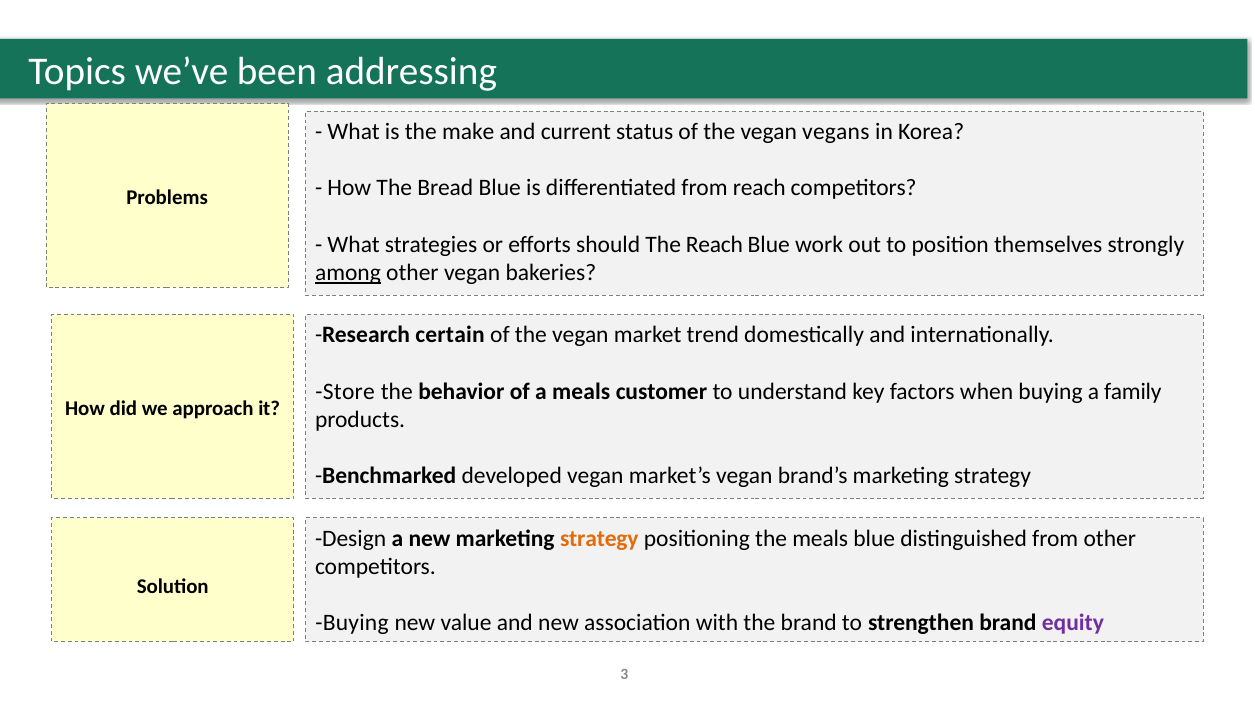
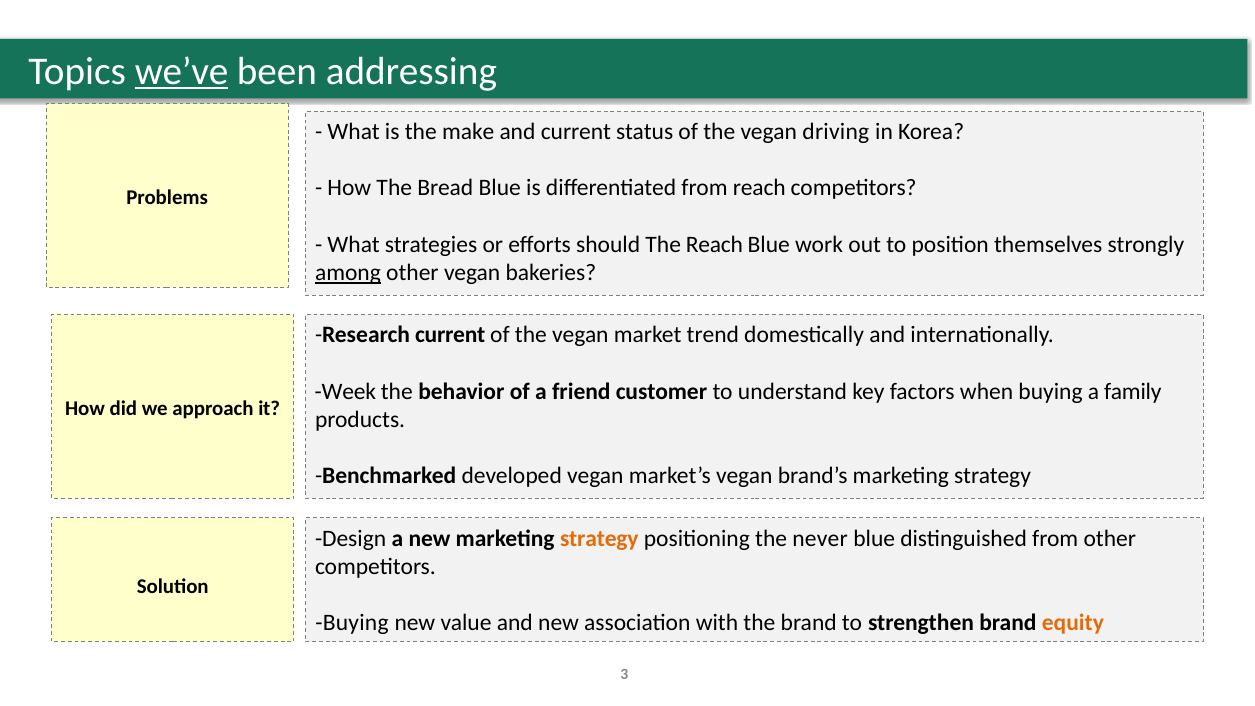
we’ve underline: none -> present
vegans: vegans -> driving
Research certain: certain -> current
Store: Store -> Week
a meals: meals -> friend
the meals: meals -> never
equity colour: purple -> orange
